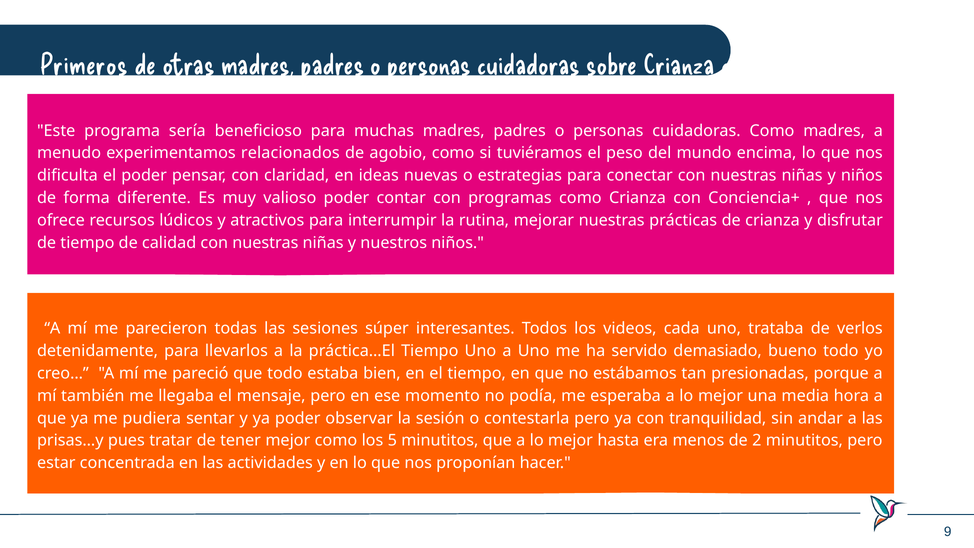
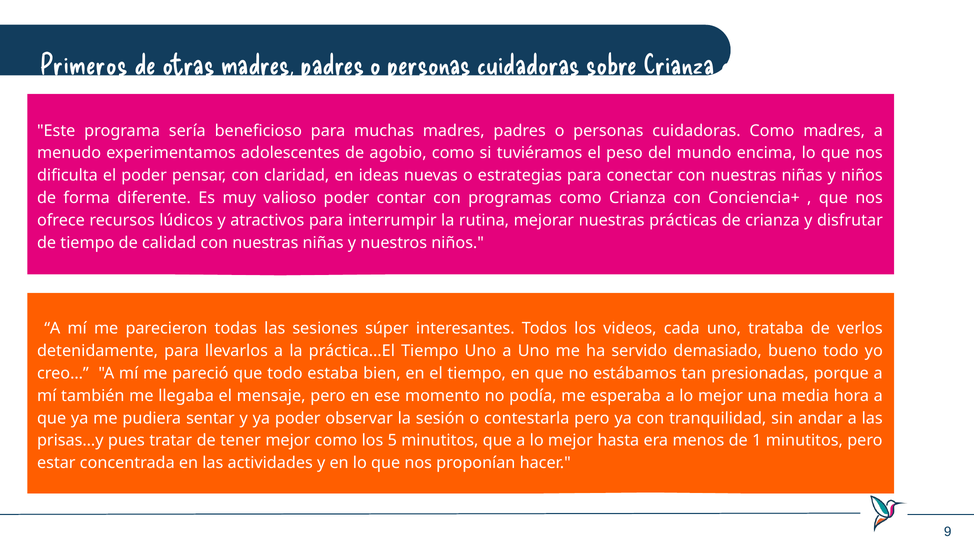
relacionados: relacionados -> adolescentes
2: 2 -> 1
